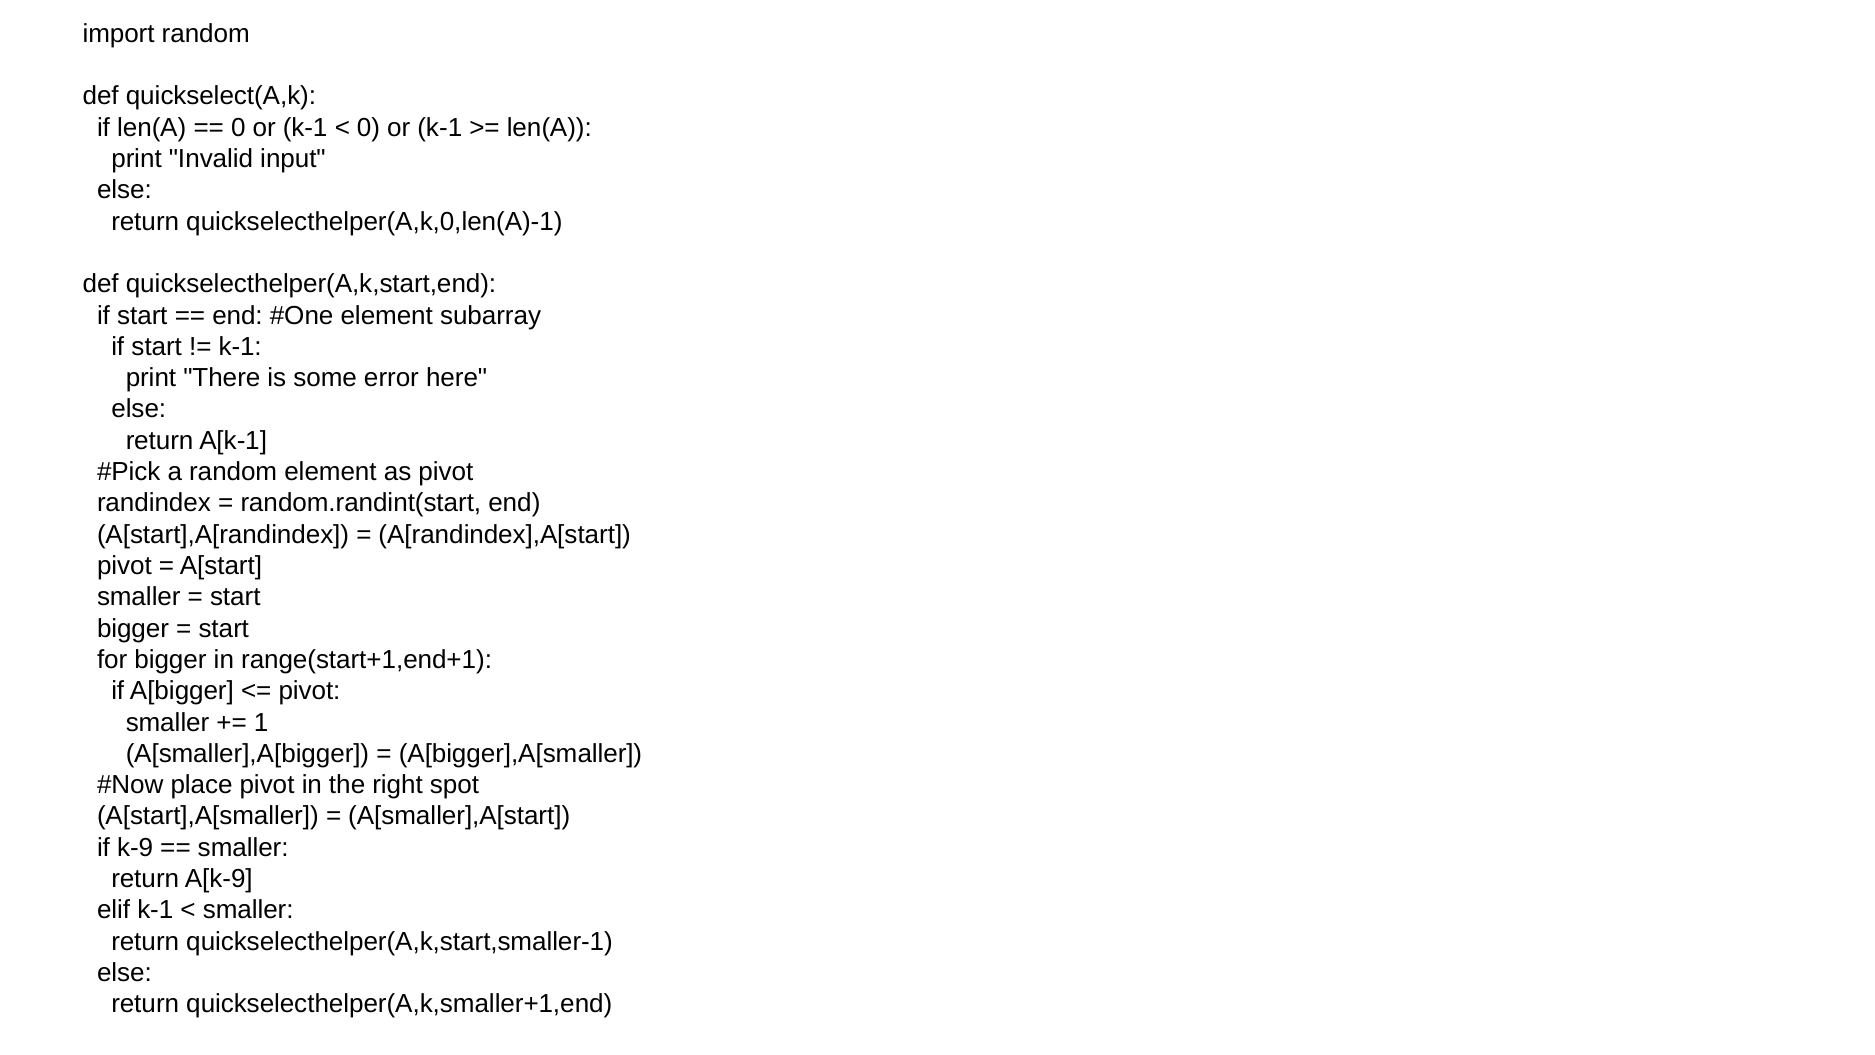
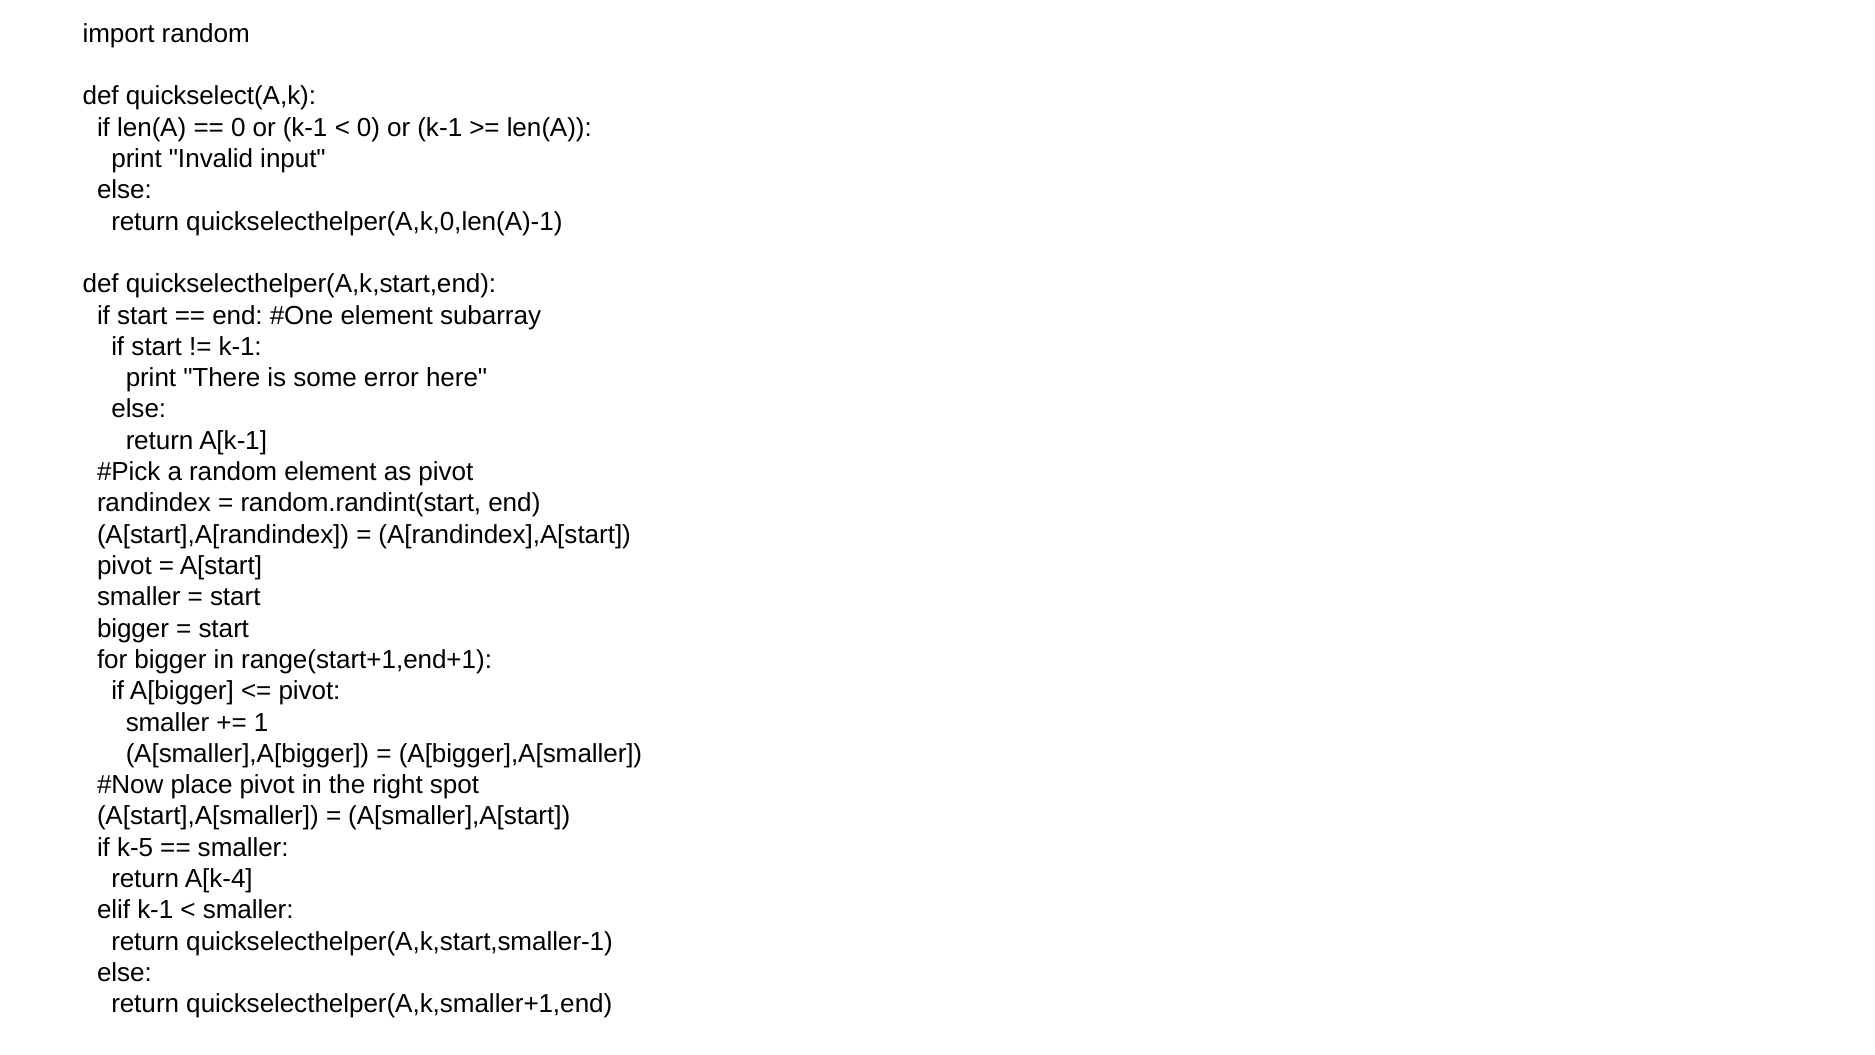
k-9: k-9 -> k-5
A[k-9: A[k-9 -> A[k-4
